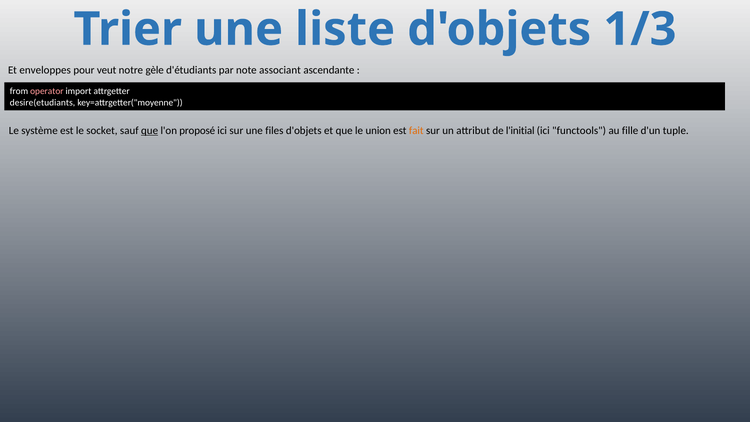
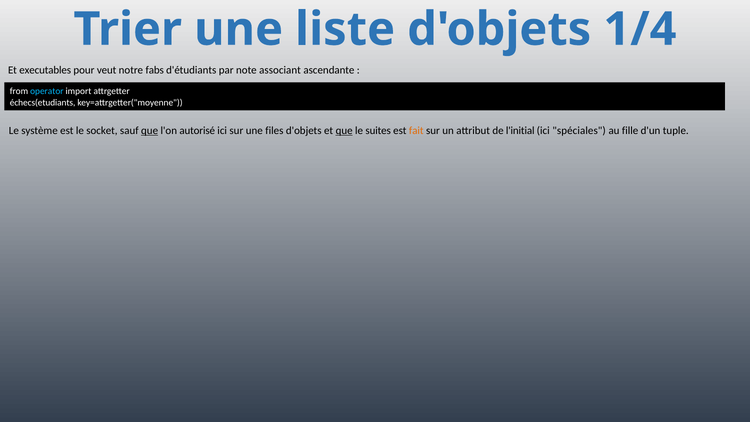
1/3: 1/3 -> 1/4
enveloppes: enveloppes -> executables
gèle: gèle -> fabs
operator colour: pink -> light blue
desire(etudiants: desire(etudiants -> échecs(etudiants
proposé: proposé -> autorisé
que at (344, 131) underline: none -> present
union: union -> suites
functools: functools -> spéciales
